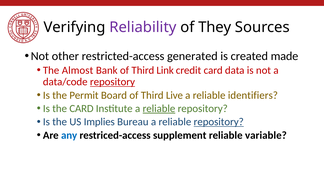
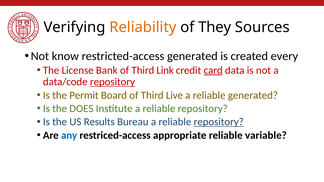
Reliability colour: purple -> orange
other: other -> know
made: made -> every
Almost: Almost -> License
card at (213, 70) underline: none -> present
reliable identifiers: identifiers -> generated
the CARD: CARD -> DOES
reliable at (159, 109) underline: present -> none
Implies: Implies -> Results
supplement: supplement -> appropriate
